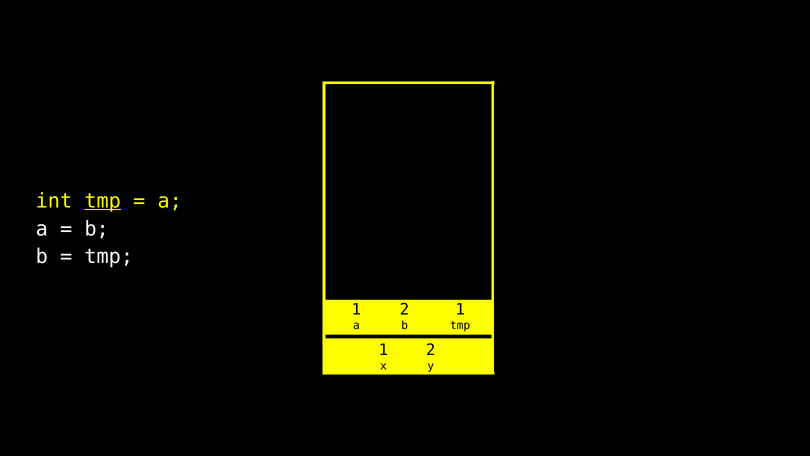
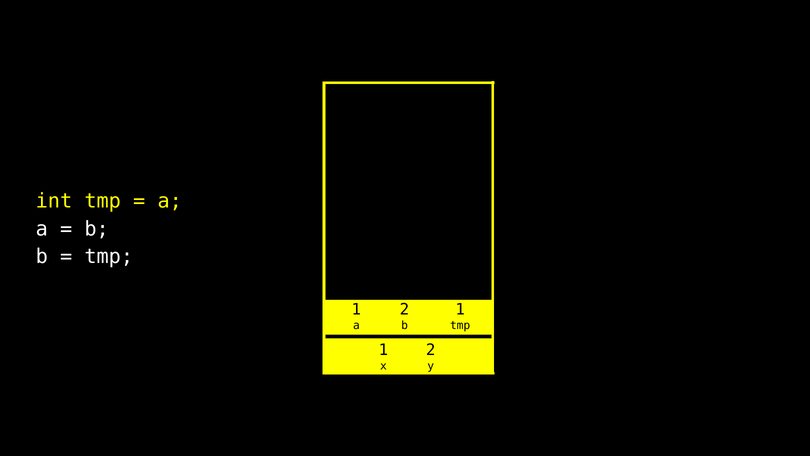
tmp at (103, 201) underline: present -> none
